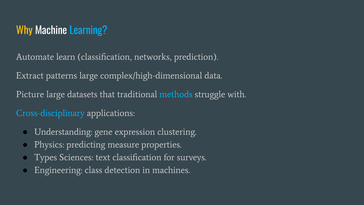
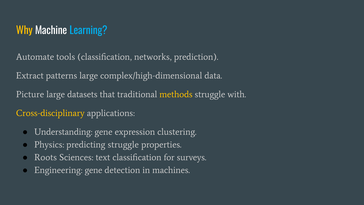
learn: learn -> tools
methods colour: light blue -> yellow
Cross-disciplinary colour: light blue -> yellow
predicting measure: measure -> struggle
Types: Types -> Roots
Engineering class: class -> gene
